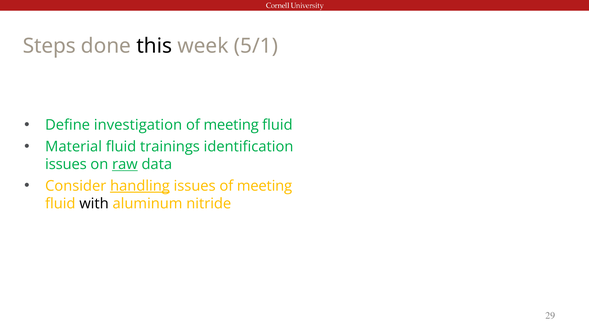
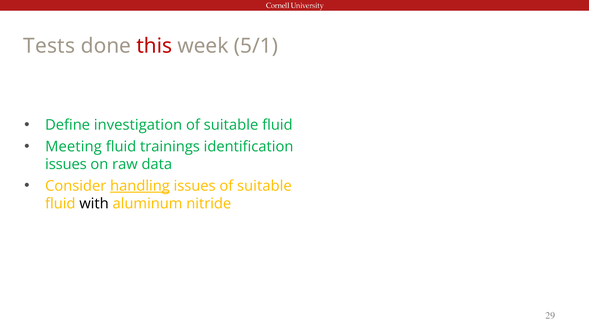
Steps: Steps -> Tests
this colour: black -> red
meeting at (231, 125): meeting -> suitable
Material: Material -> Meeting
raw underline: present -> none
issues of meeting: meeting -> suitable
